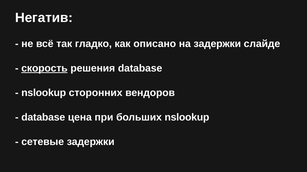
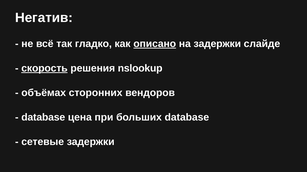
описано underline: none -> present
решения database: database -> nslookup
nslookup at (44, 93): nslookup -> объёмах
больших nslookup: nslookup -> database
